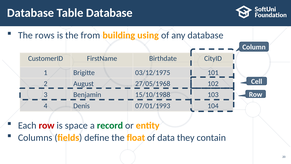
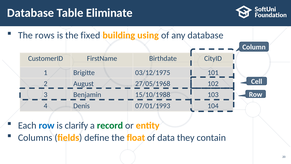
Table Database: Database -> Eliminate
from: from -> fixed
row at (47, 125) colour: red -> blue
space: space -> clarify
